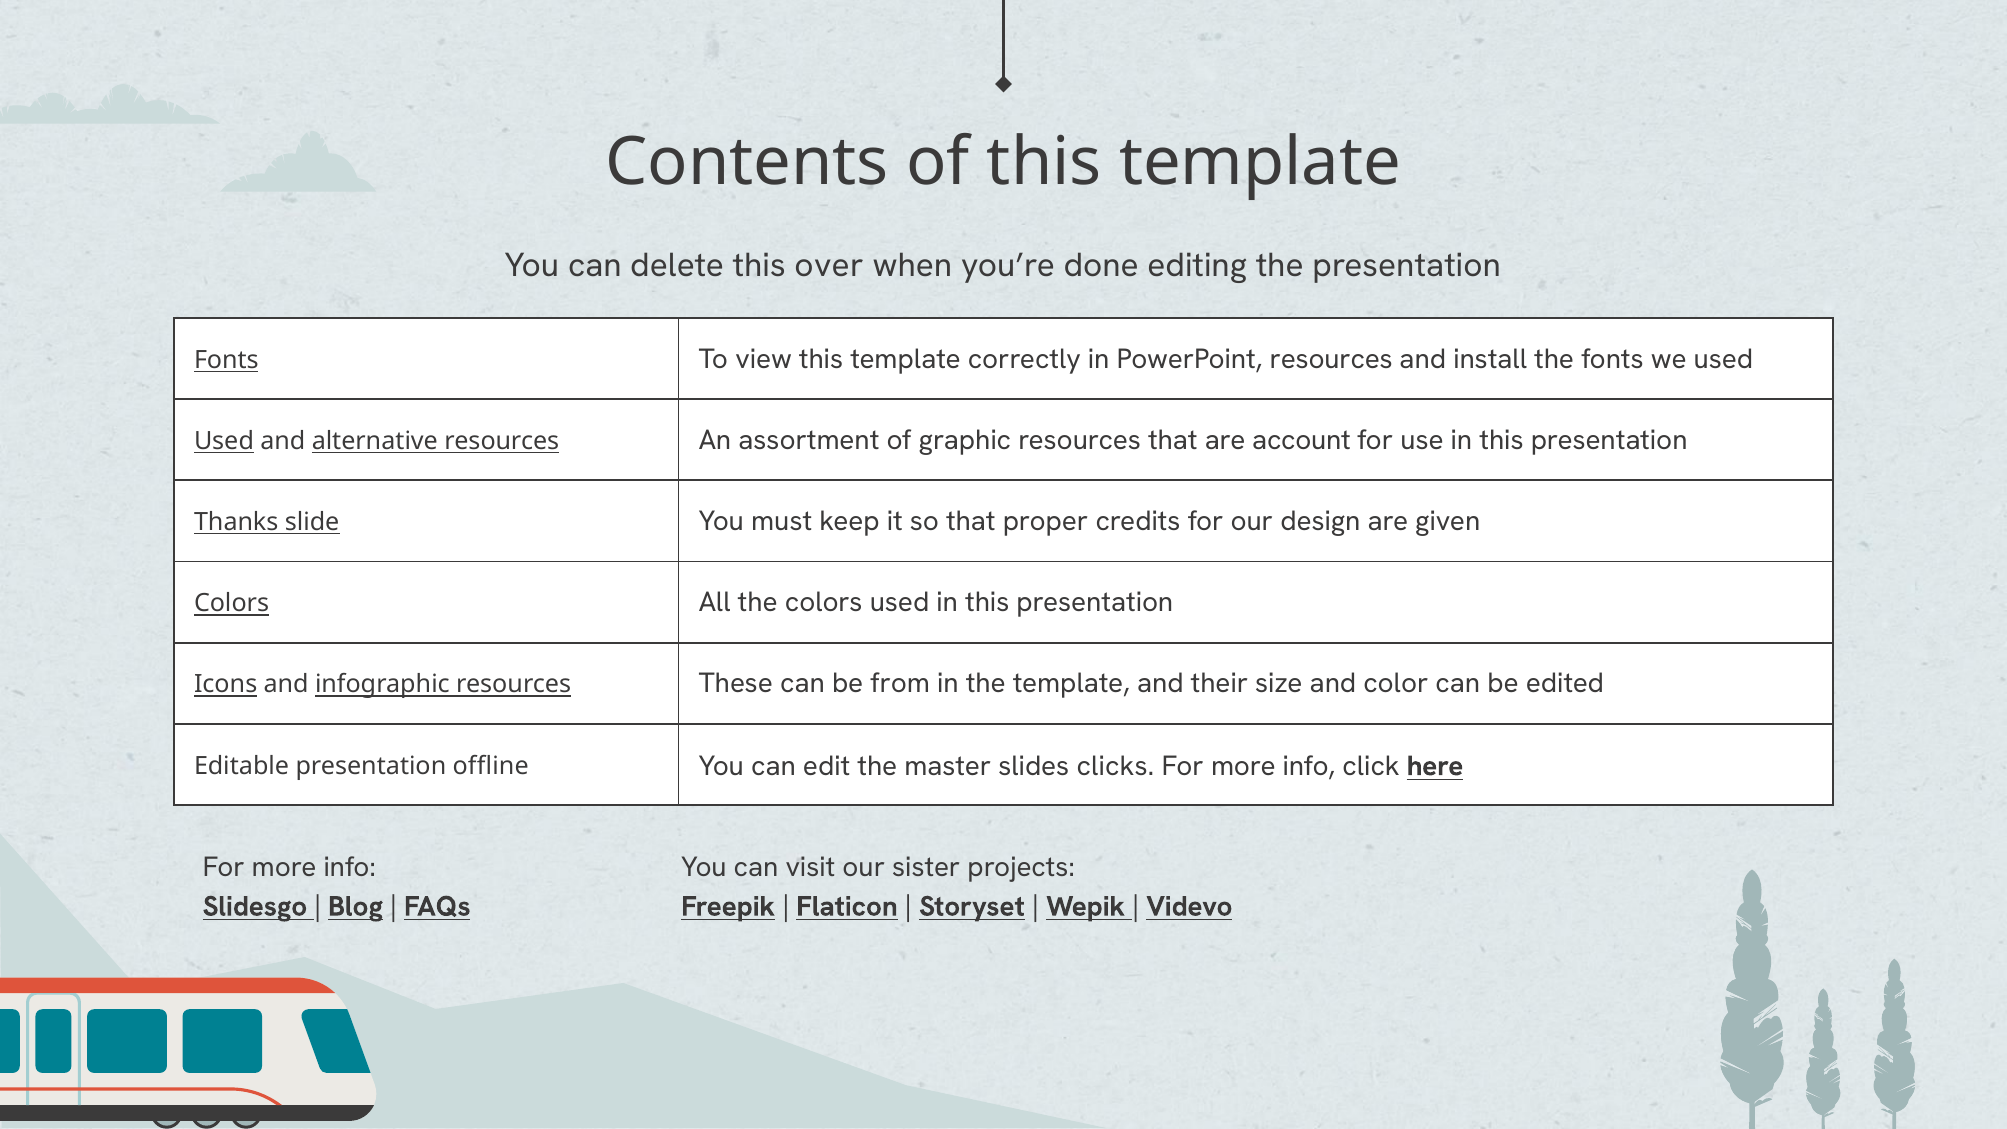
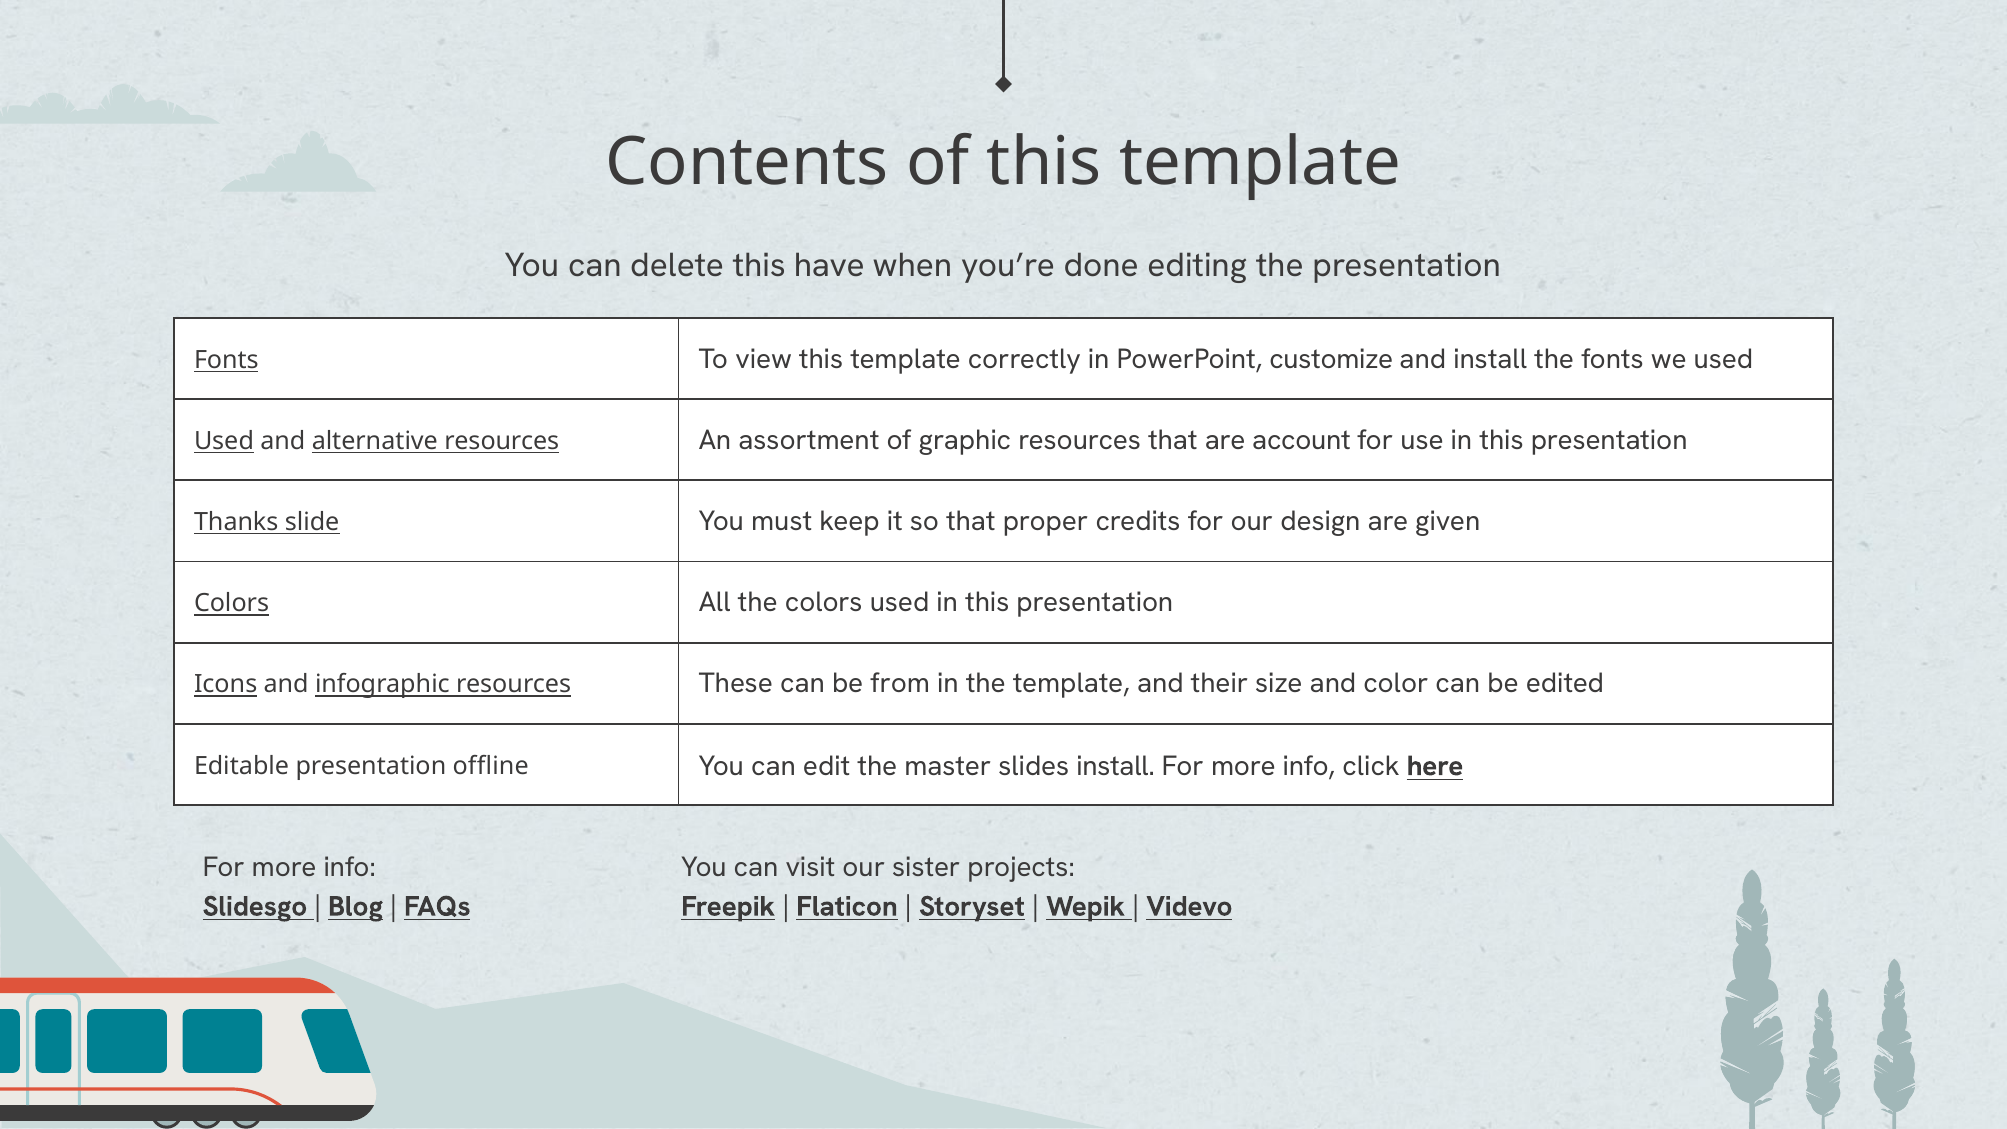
over: over -> have
PowerPoint resources: resources -> customize
slides clicks: clicks -> install
